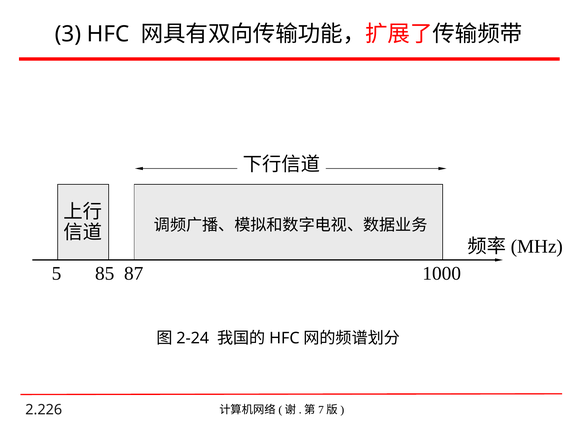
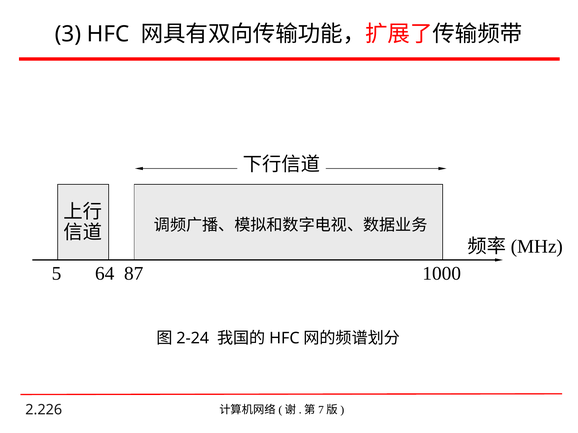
85: 85 -> 64
